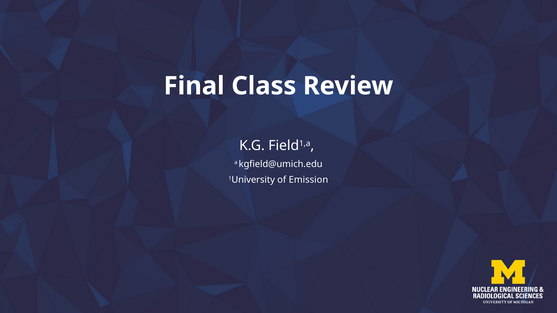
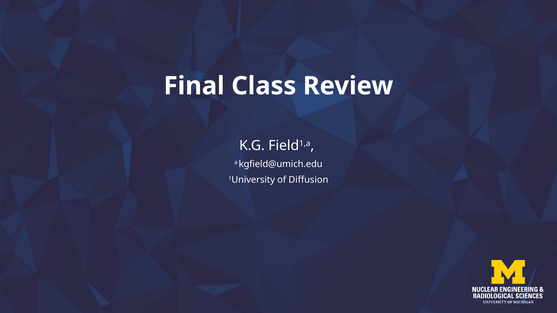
Emission: Emission -> Diffusion
